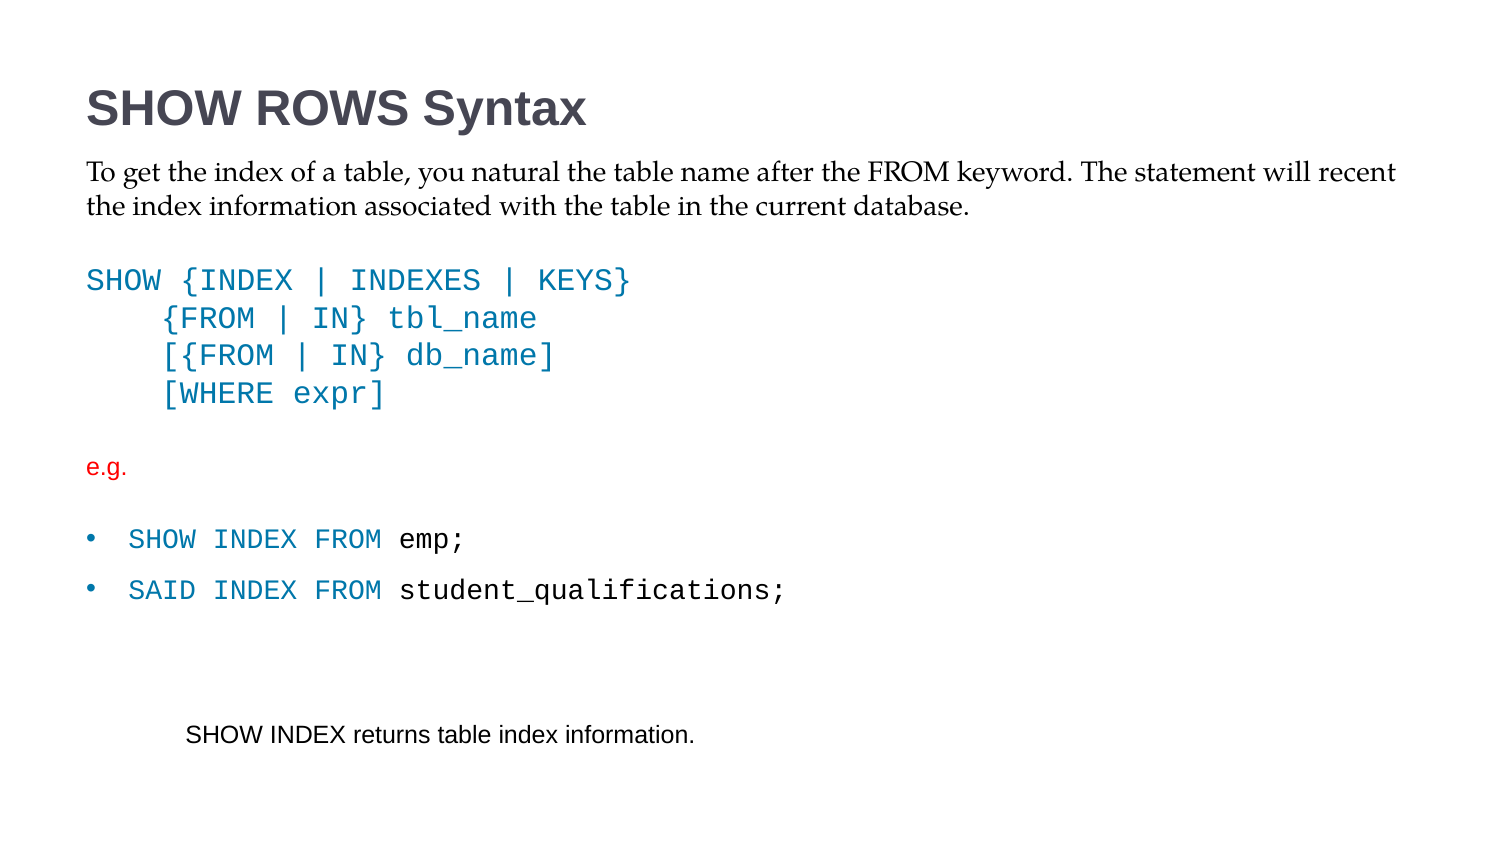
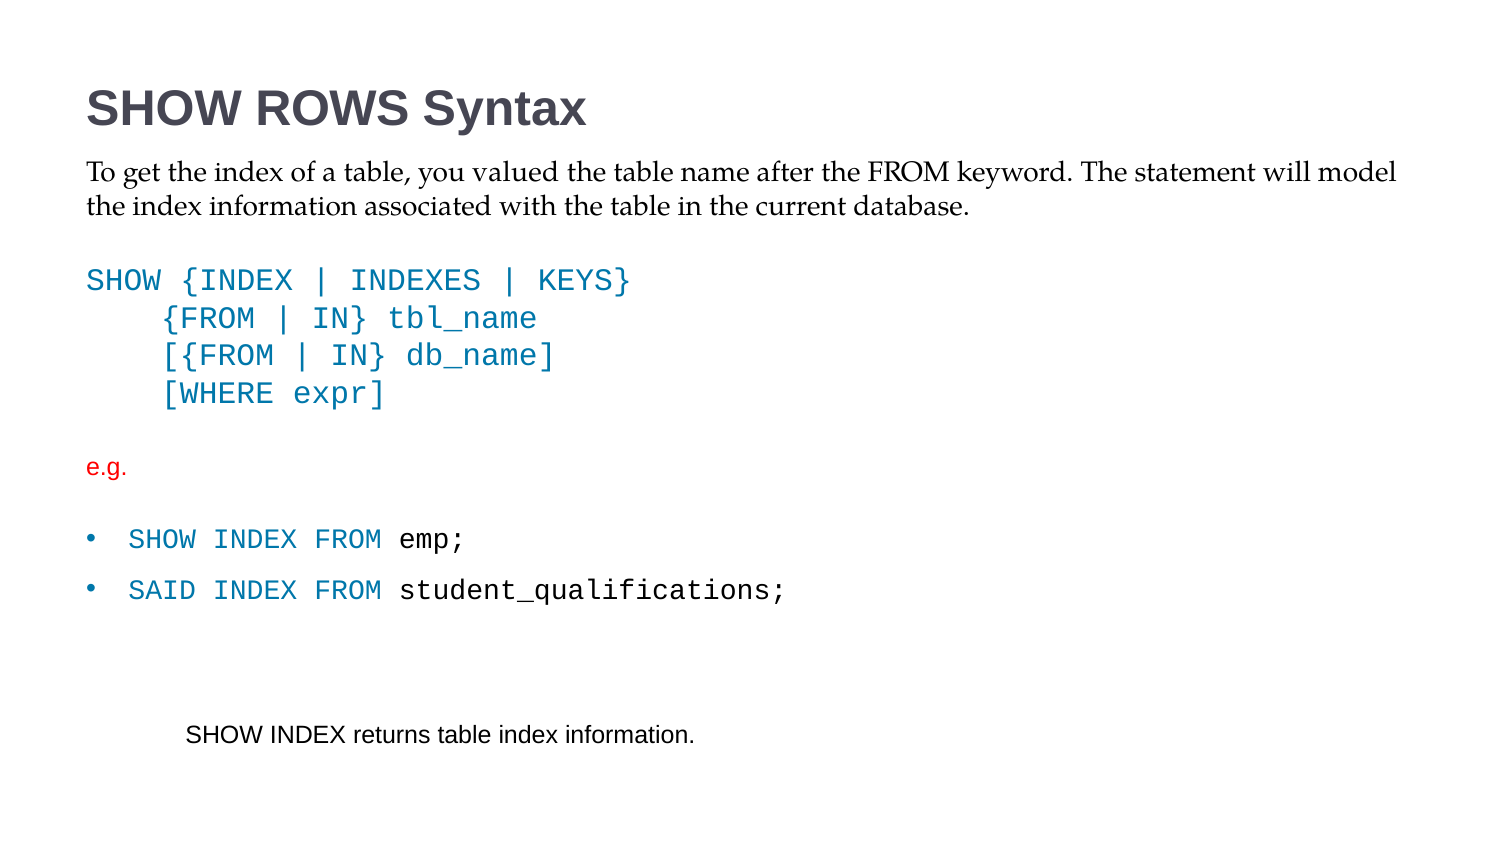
natural: natural -> valued
recent: recent -> model
